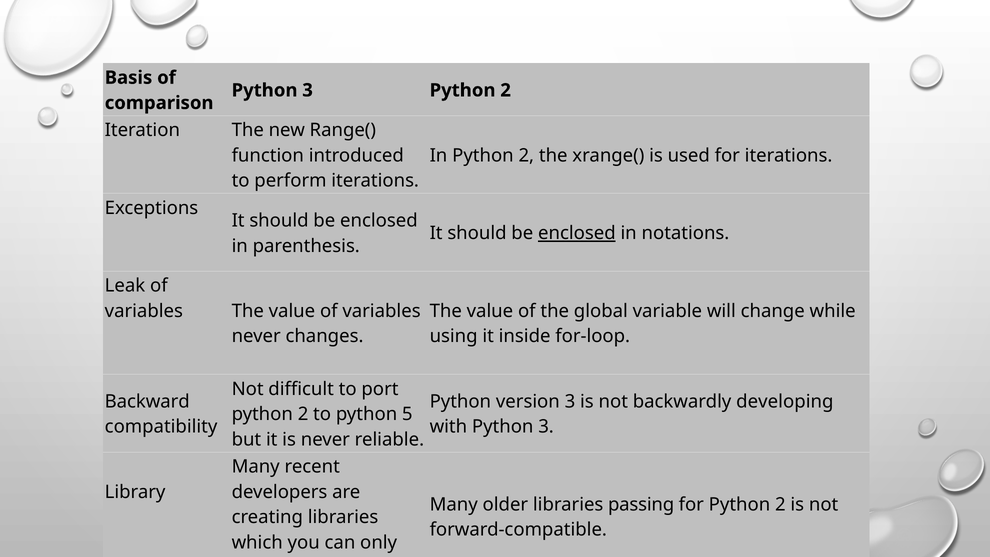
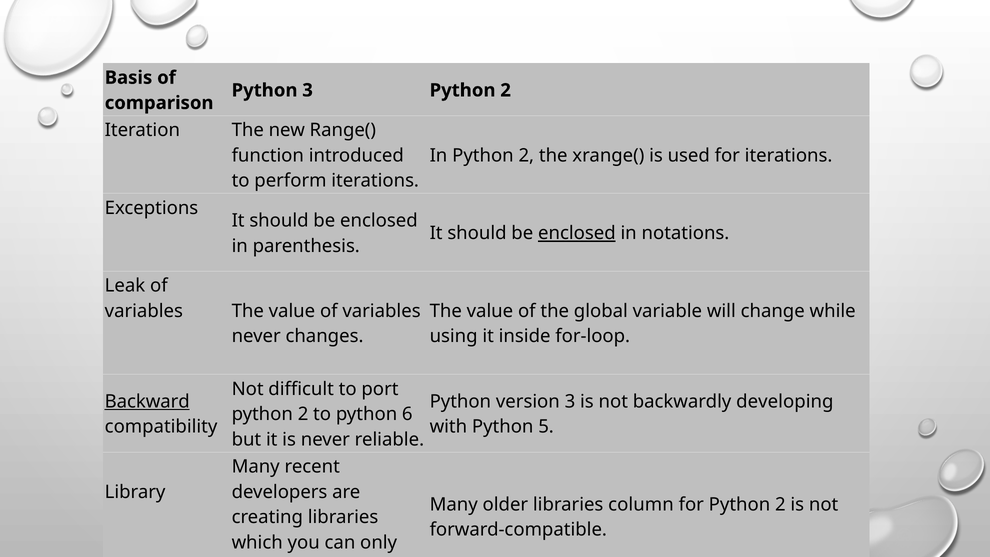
Backward underline: none -> present
5: 5 -> 6
3 at (546, 427): 3 -> 5
passing: passing -> column
